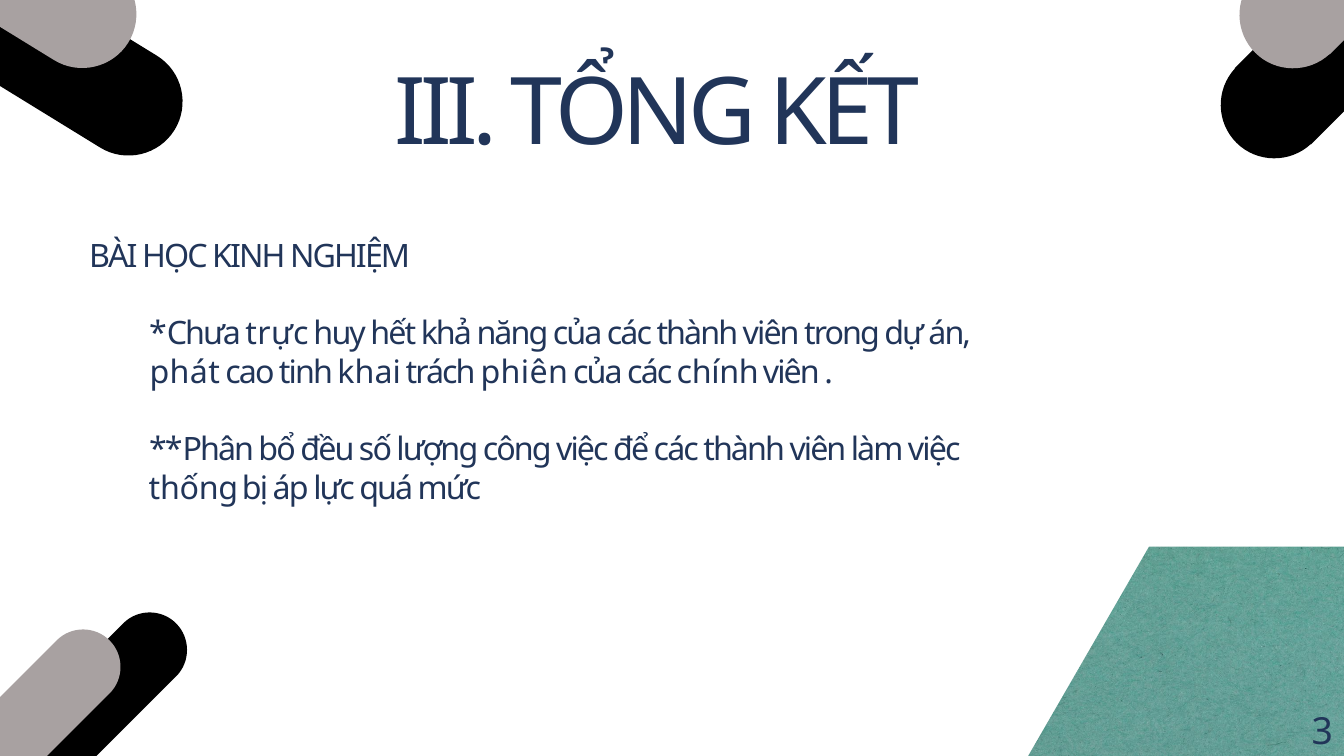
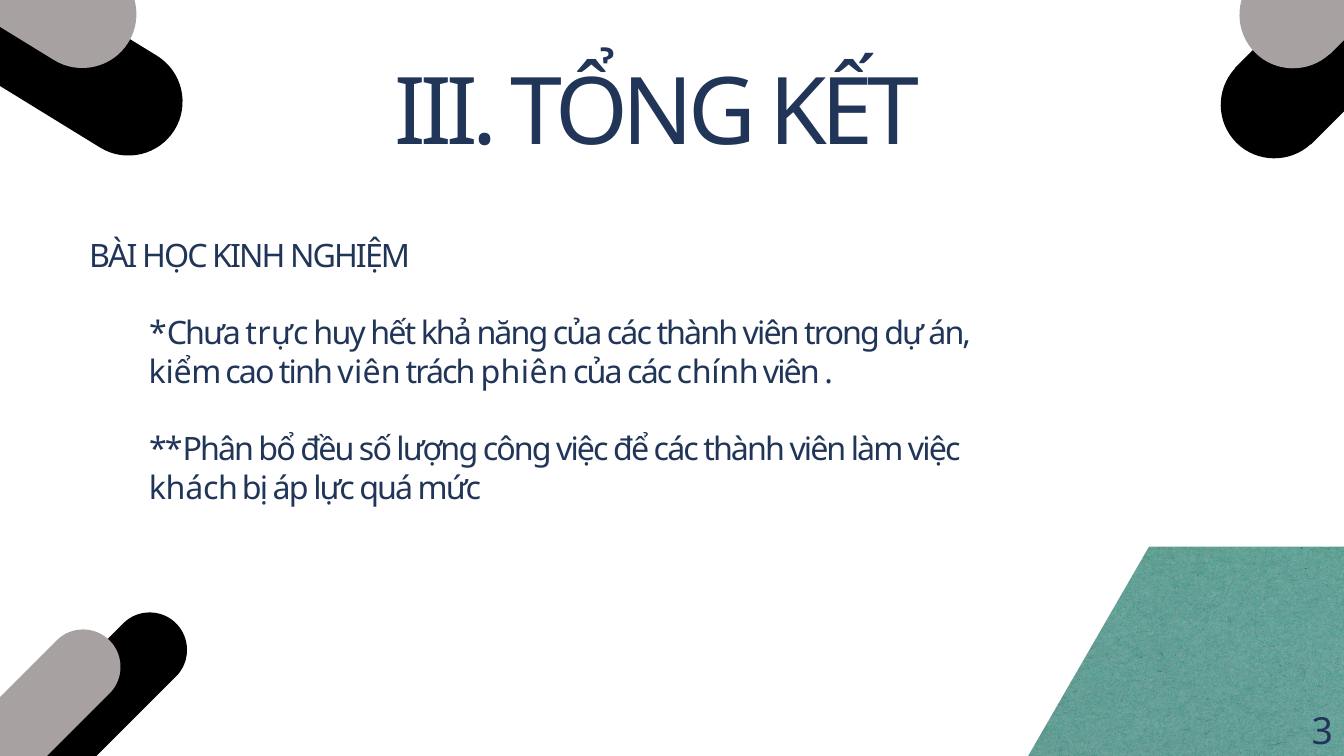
phát: phát -> kiểm
tinh khai: khai -> viên
thống: thống -> khách
